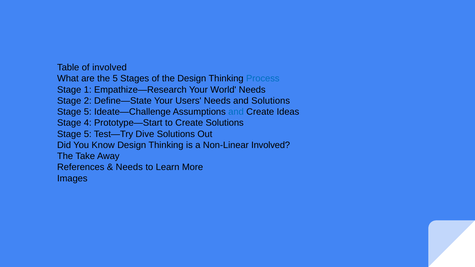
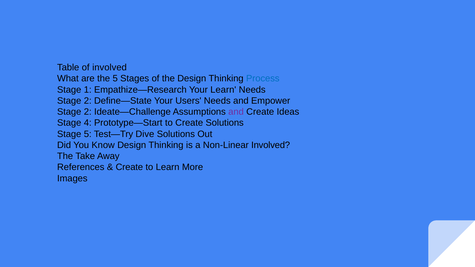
Your World: World -> Learn
and Solutions: Solutions -> Empower
5 at (88, 112): 5 -> 2
and at (236, 112) colour: blue -> purple
Needs at (129, 167): Needs -> Create
